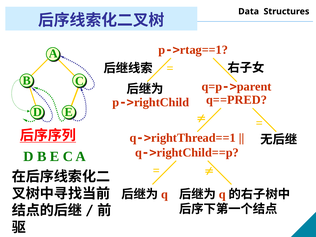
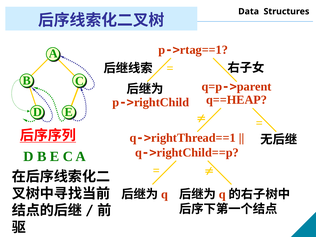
q==PRED: q==PRED -> q==HEAP
